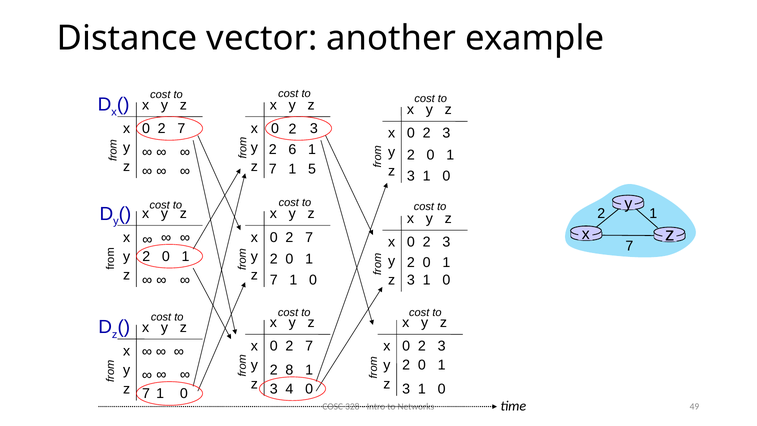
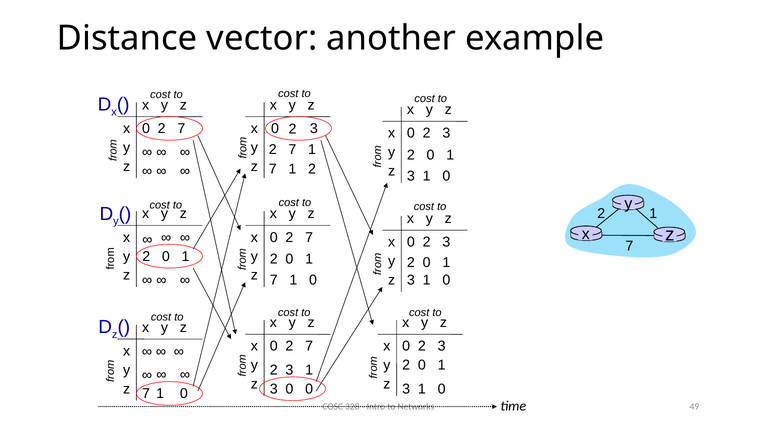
6 at (292, 149): 6 -> 7
7 1 5: 5 -> 2
8 at (289, 370): 8 -> 3
3 4: 4 -> 0
